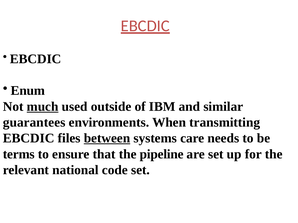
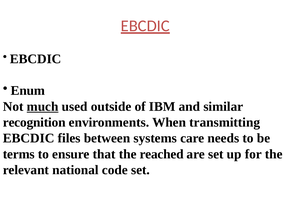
guarantees: guarantees -> recognition
between underline: present -> none
pipeline: pipeline -> reached
